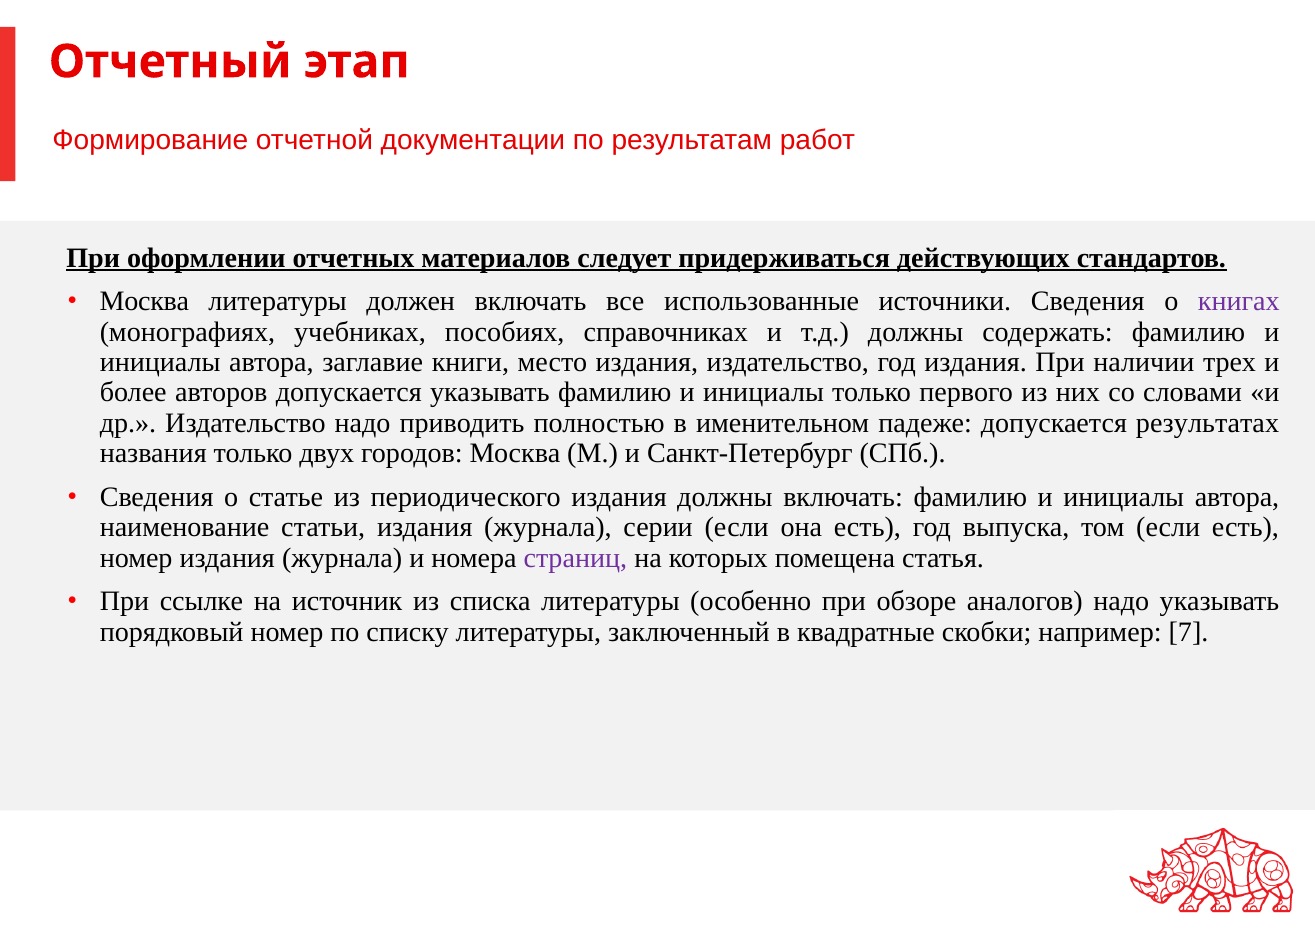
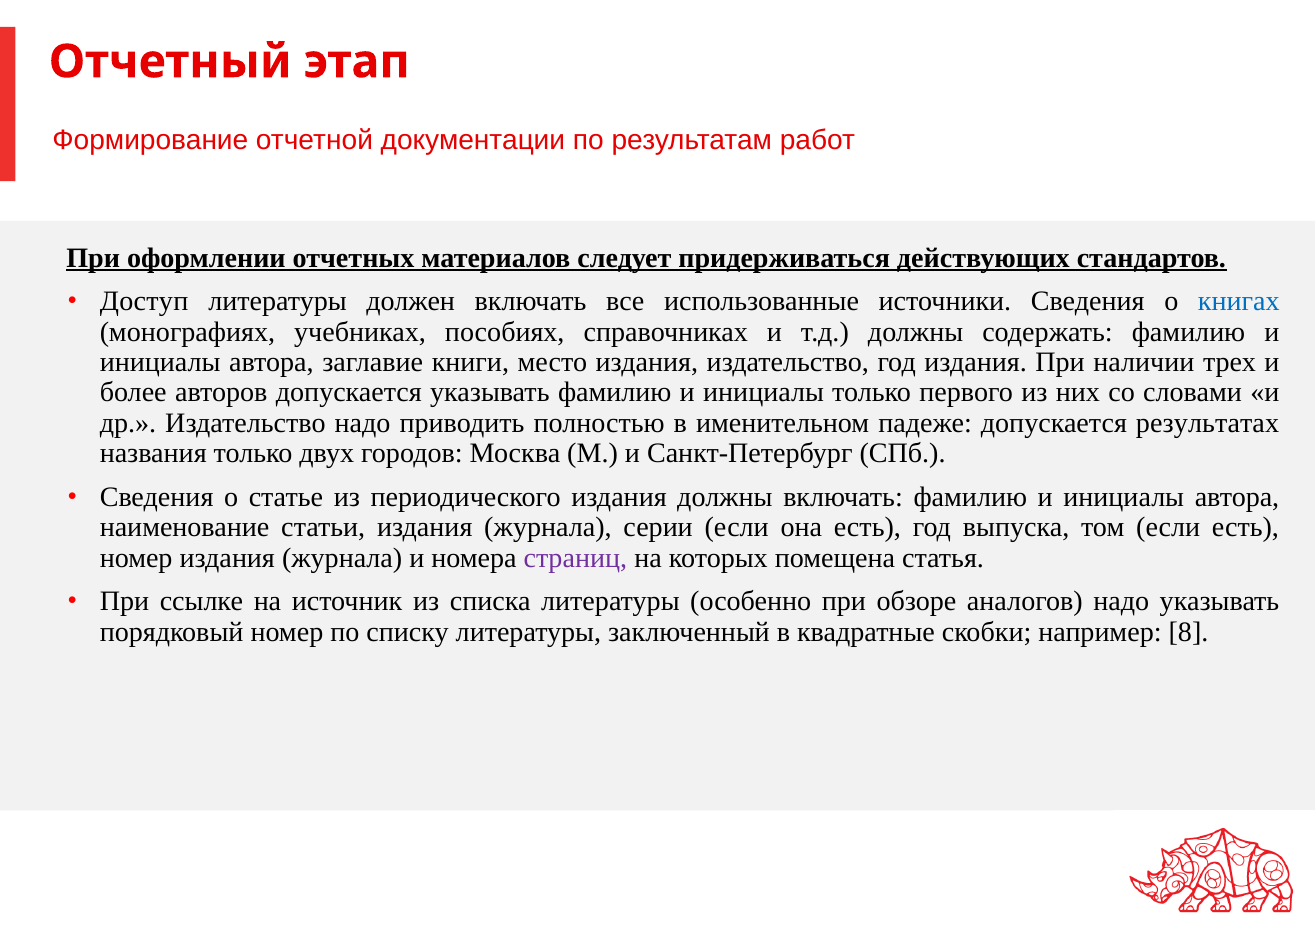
Москва at (144, 302): Москва -> Доступ
книгах colour: purple -> blue
7: 7 -> 8
